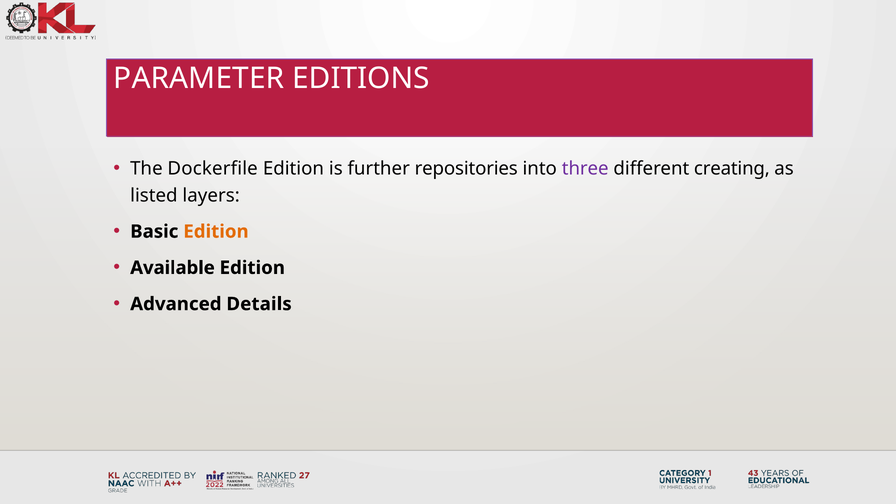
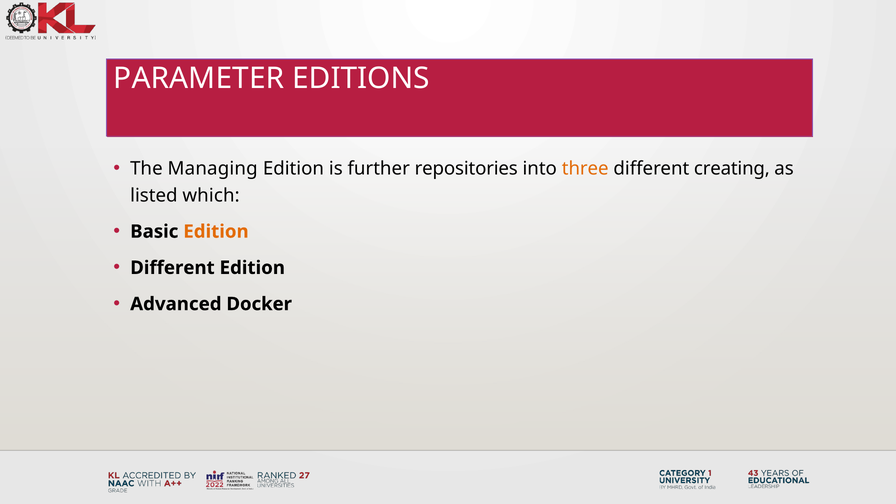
Dockerfile: Dockerfile -> Managing
three colour: purple -> orange
layers: layers -> which
Available at (172, 268): Available -> Different
Details: Details -> Docker
